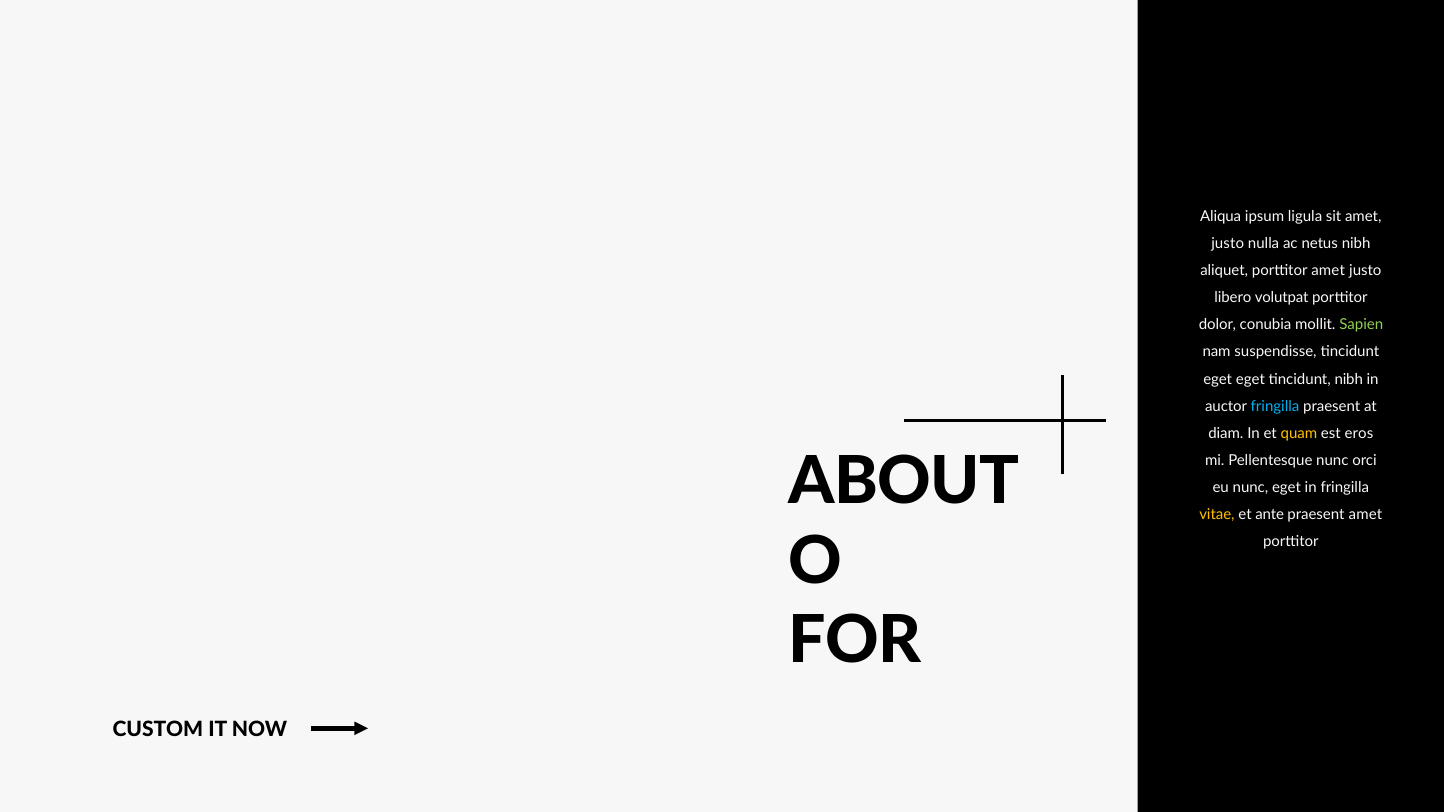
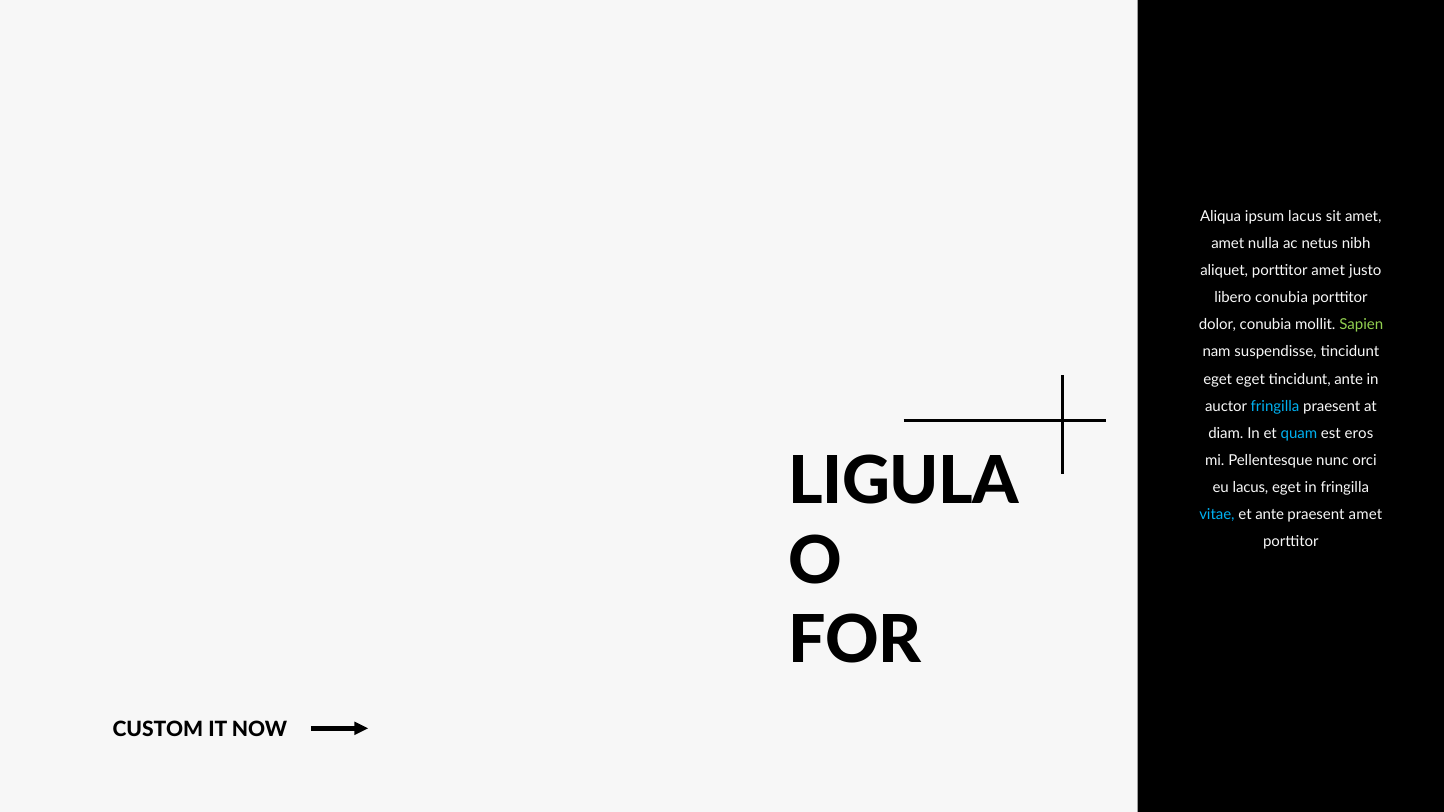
ipsum ligula: ligula -> lacus
justo at (1228, 244): justo -> amet
libero volutpat: volutpat -> conubia
tincidunt nibh: nibh -> ante
quam colour: yellow -> light blue
ABOUT at (904, 482): ABOUT -> LIGULA
eu nunc: nunc -> lacus
vitae colour: yellow -> light blue
